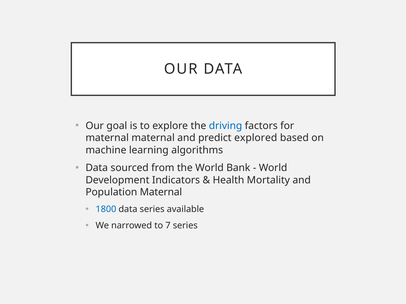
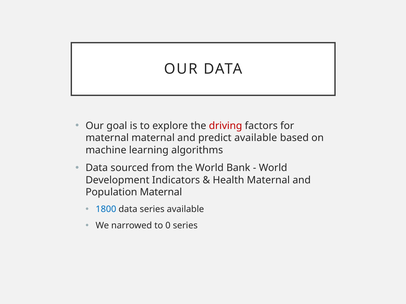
driving colour: blue -> red
predict explored: explored -> available
Health Mortality: Mortality -> Maternal
7: 7 -> 0
